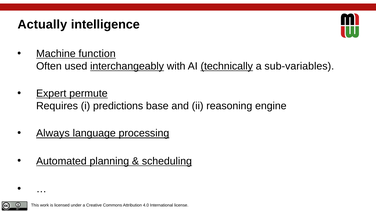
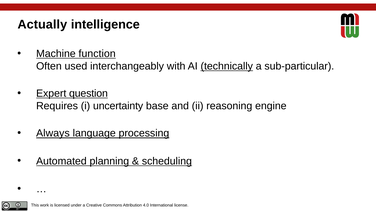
interchangeably underline: present -> none
sub-variables: sub-variables -> sub-particular
permute: permute -> question
predictions: predictions -> uncertainty
